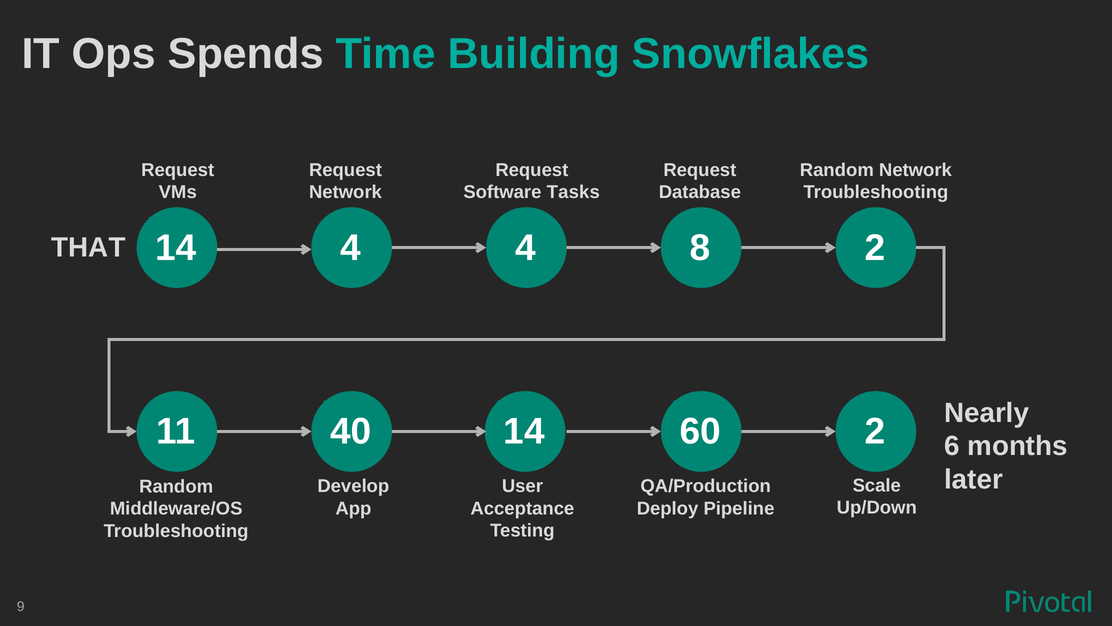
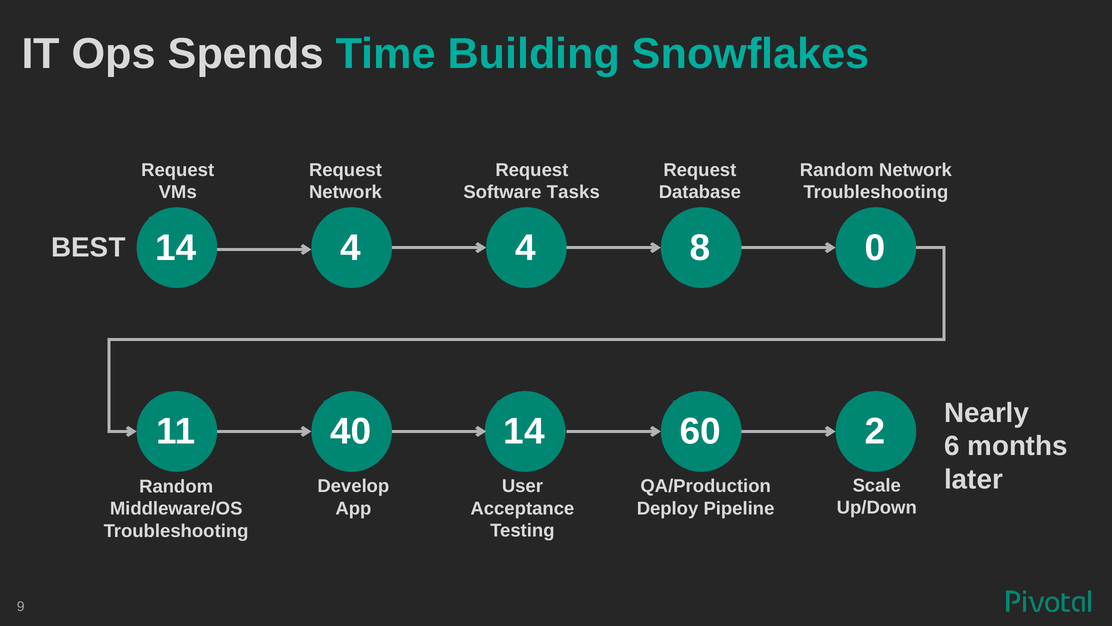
8 2: 2 -> 0
THAT: THAT -> BEST
